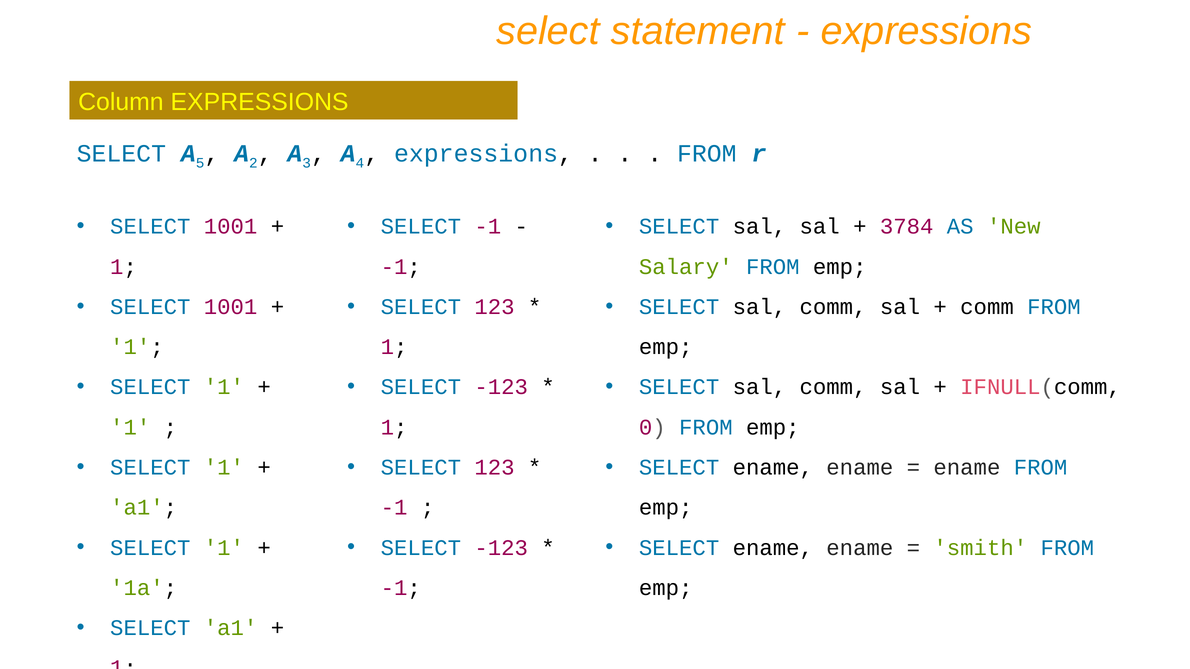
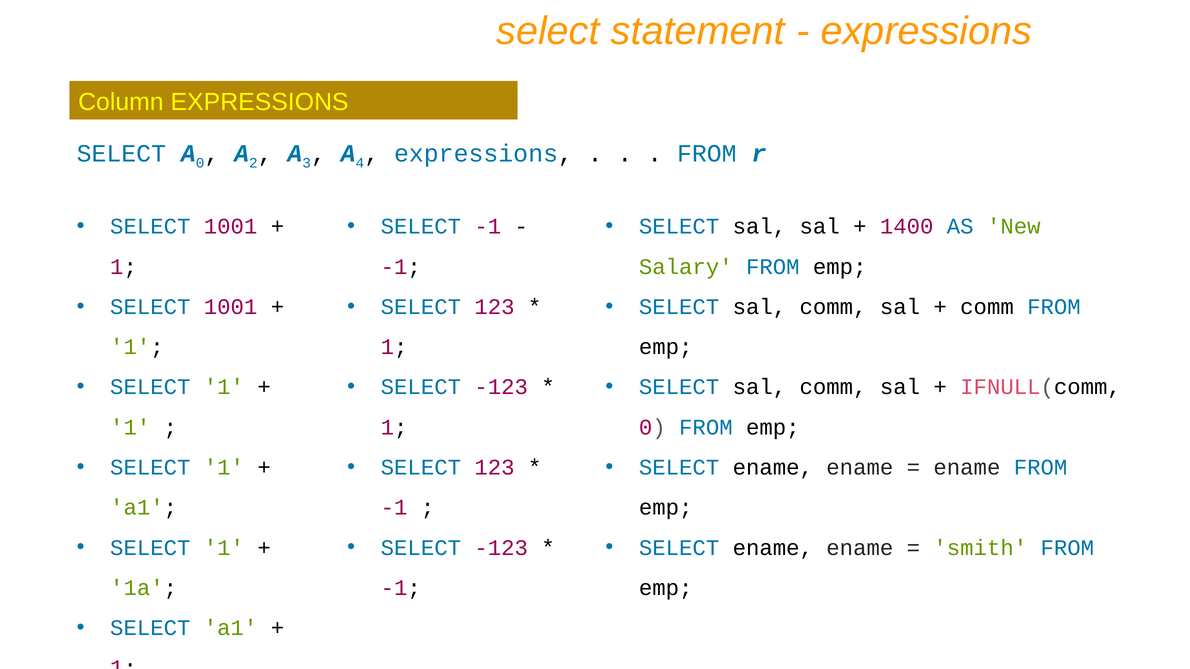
5 at (200, 163): 5 -> 0
3784: 3784 -> 1400
